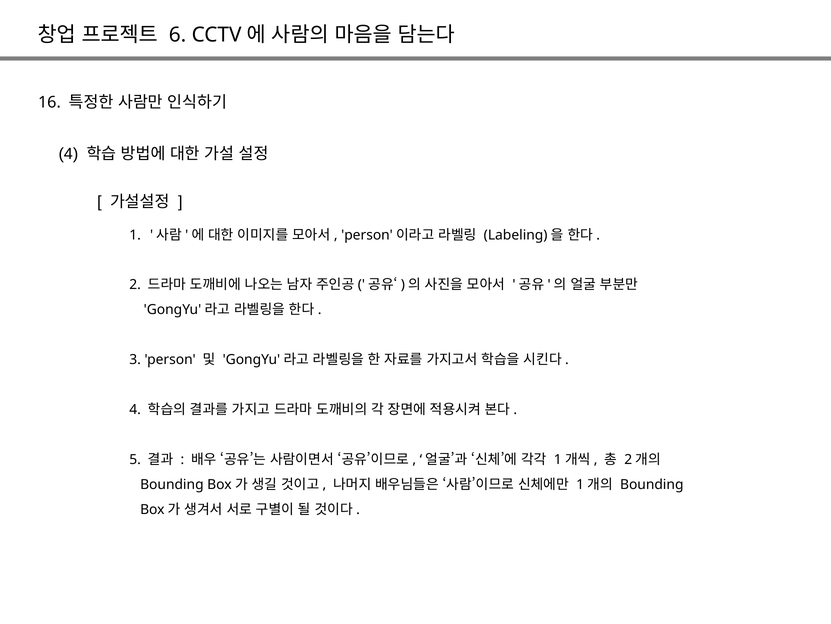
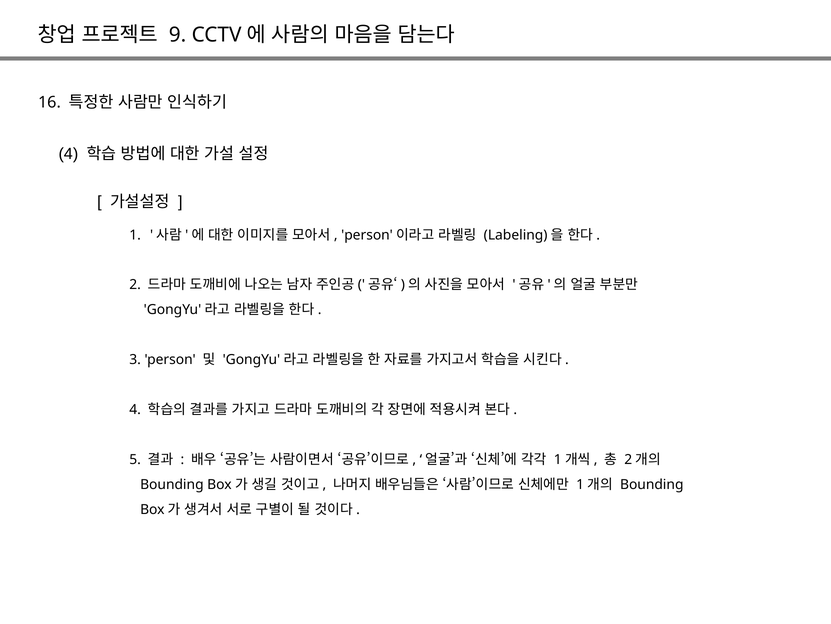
6: 6 -> 9
